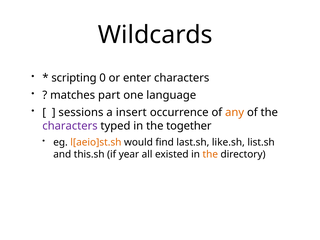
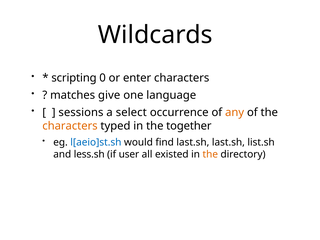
part: part -> give
insert: insert -> select
characters at (70, 126) colour: purple -> orange
l[aeio]st.sh colour: orange -> blue
last.sh like.sh: like.sh -> last.sh
this.sh: this.sh -> less.sh
year: year -> user
